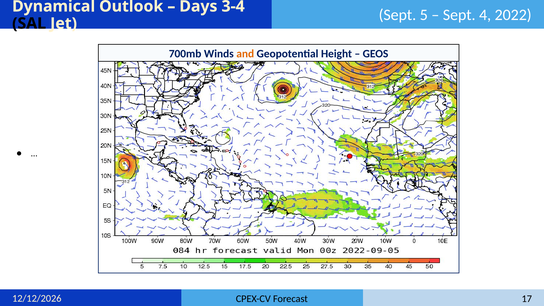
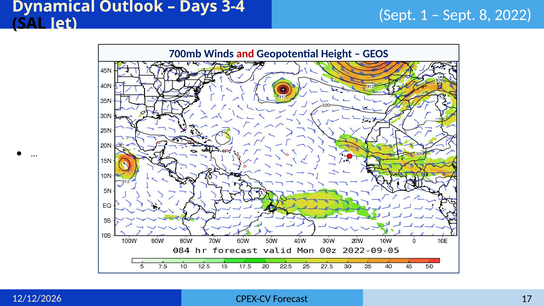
5: 5 -> 1
4: 4 -> 8
and colour: orange -> red
